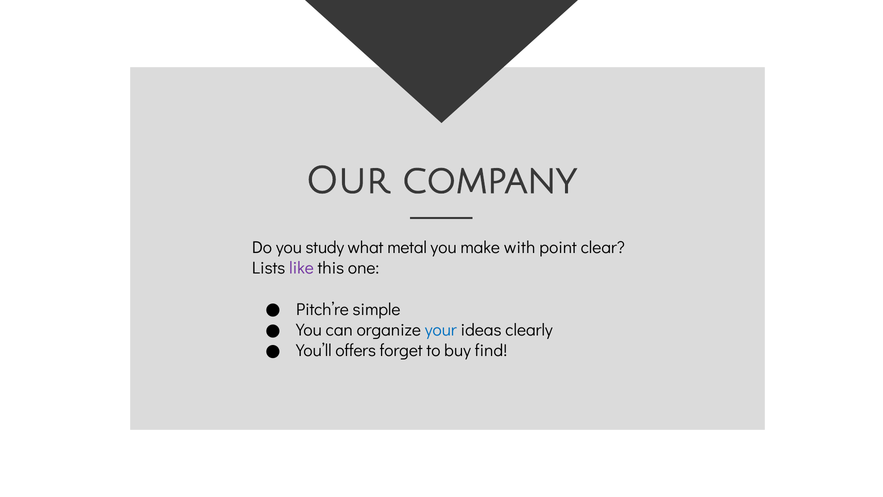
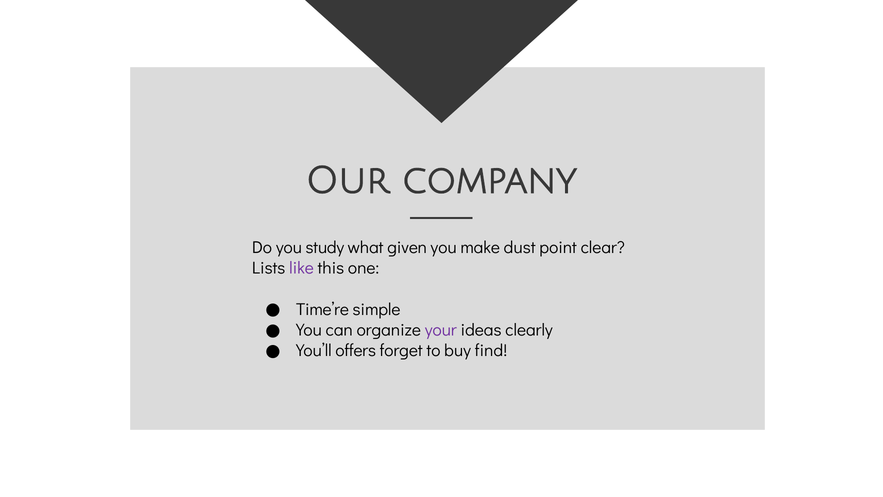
metal: metal -> given
with: with -> dust
Pitch’re: Pitch’re -> Time’re
your colour: blue -> purple
